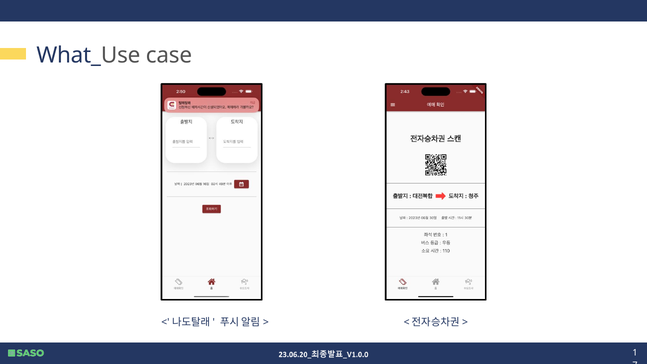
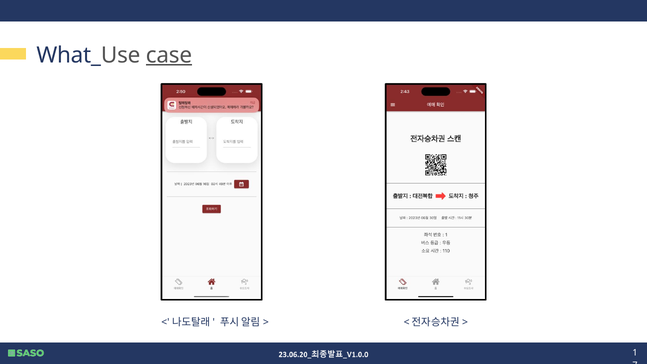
case underline: none -> present
